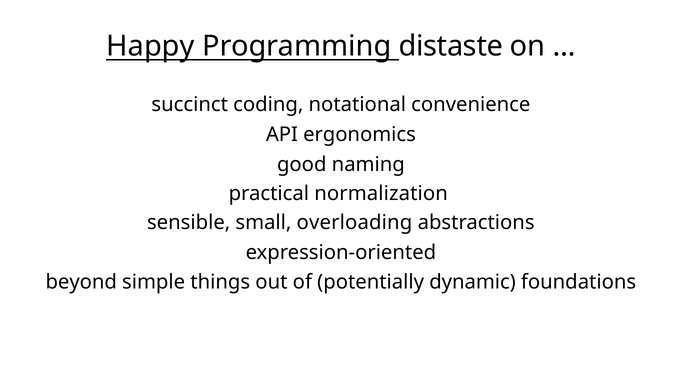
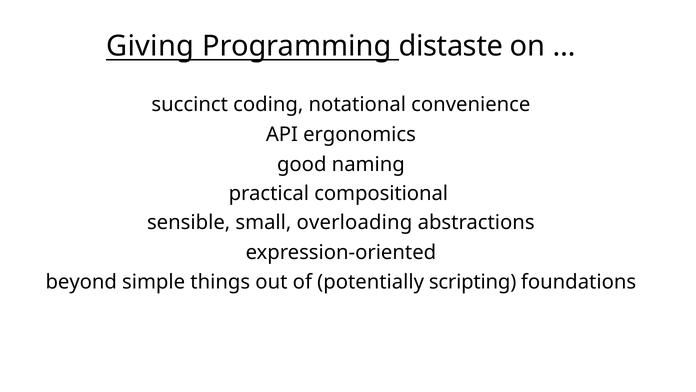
Happy: Happy -> Giving
normalization: normalization -> compositional
dynamic: dynamic -> scripting
